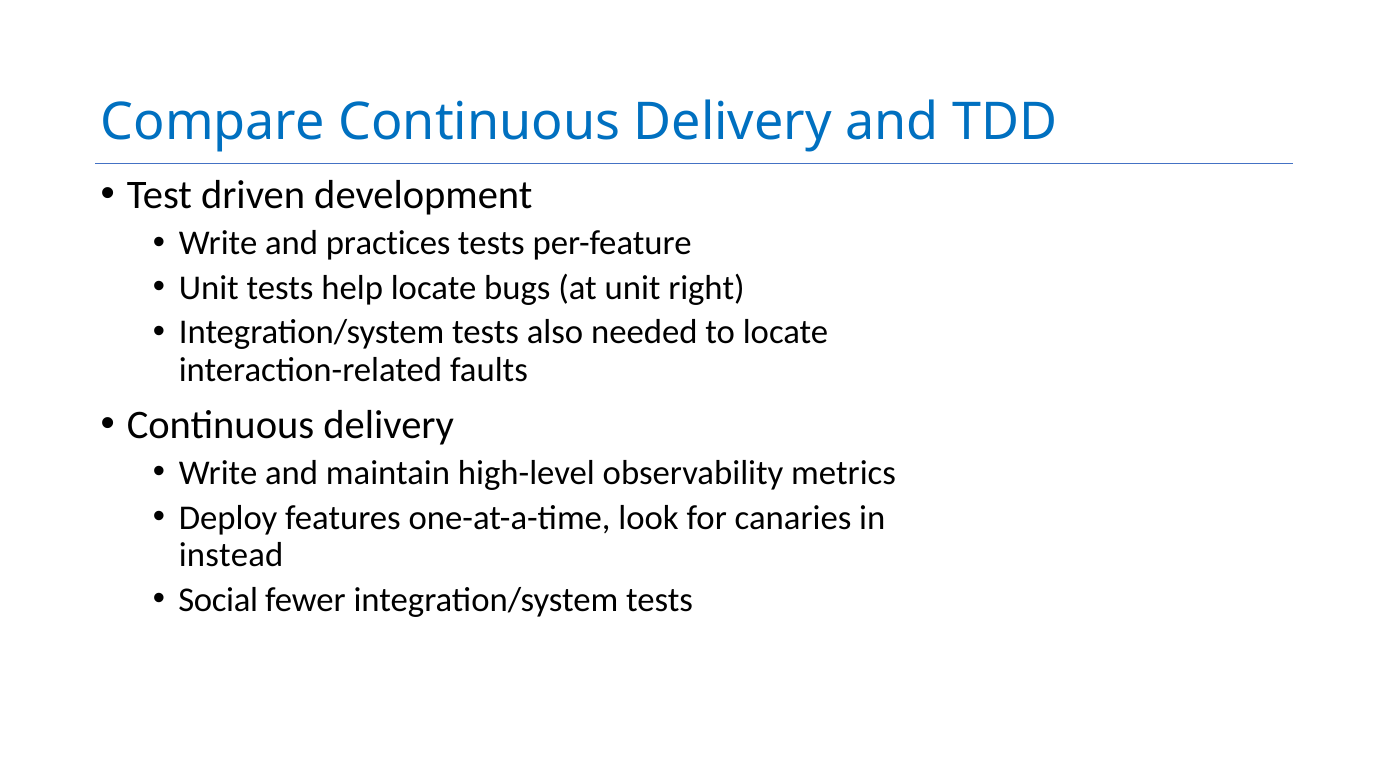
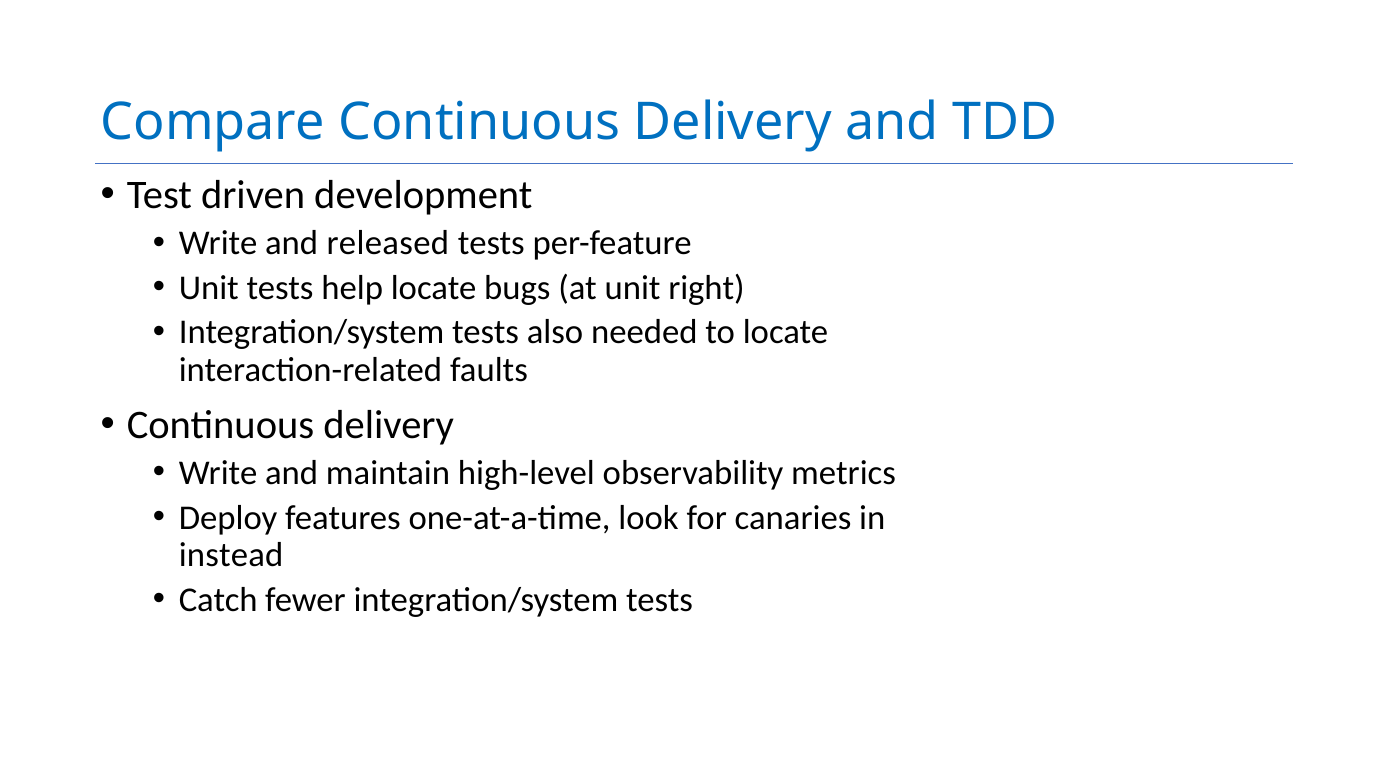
practices: practices -> released
Social: Social -> Catch
